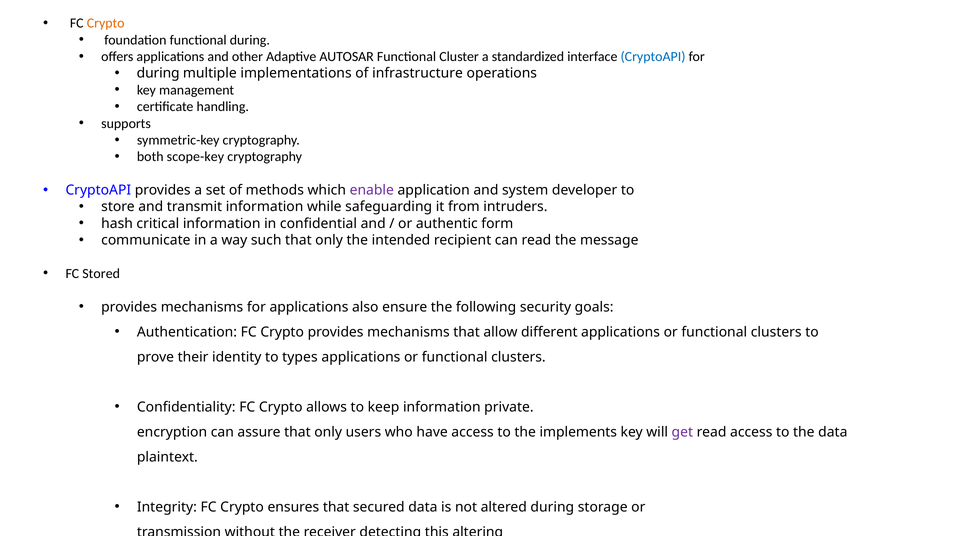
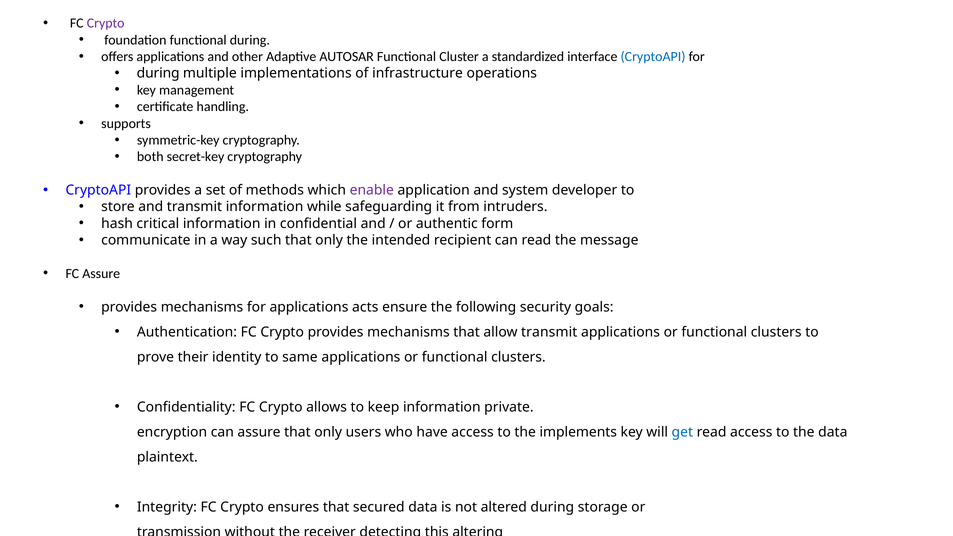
Crypto at (106, 23) colour: orange -> purple
scope-key: scope-key -> secret-key
FC Stored: Stored -> Assure
also: also -> acts
allow different: different -> transmit
types: types -> same
get colour: purple -> blue
